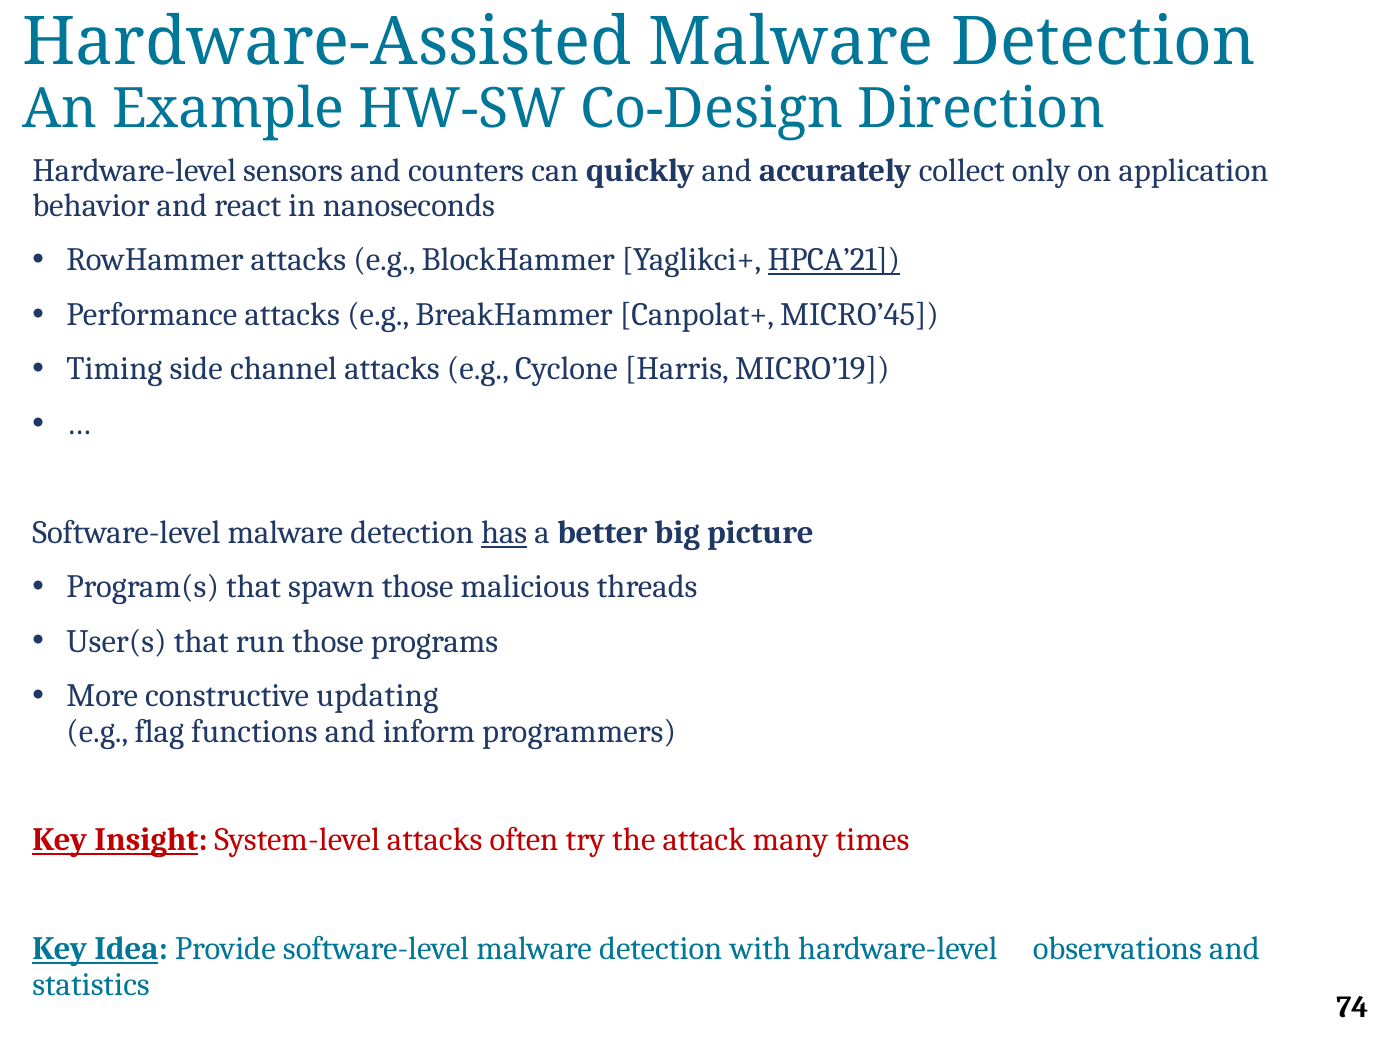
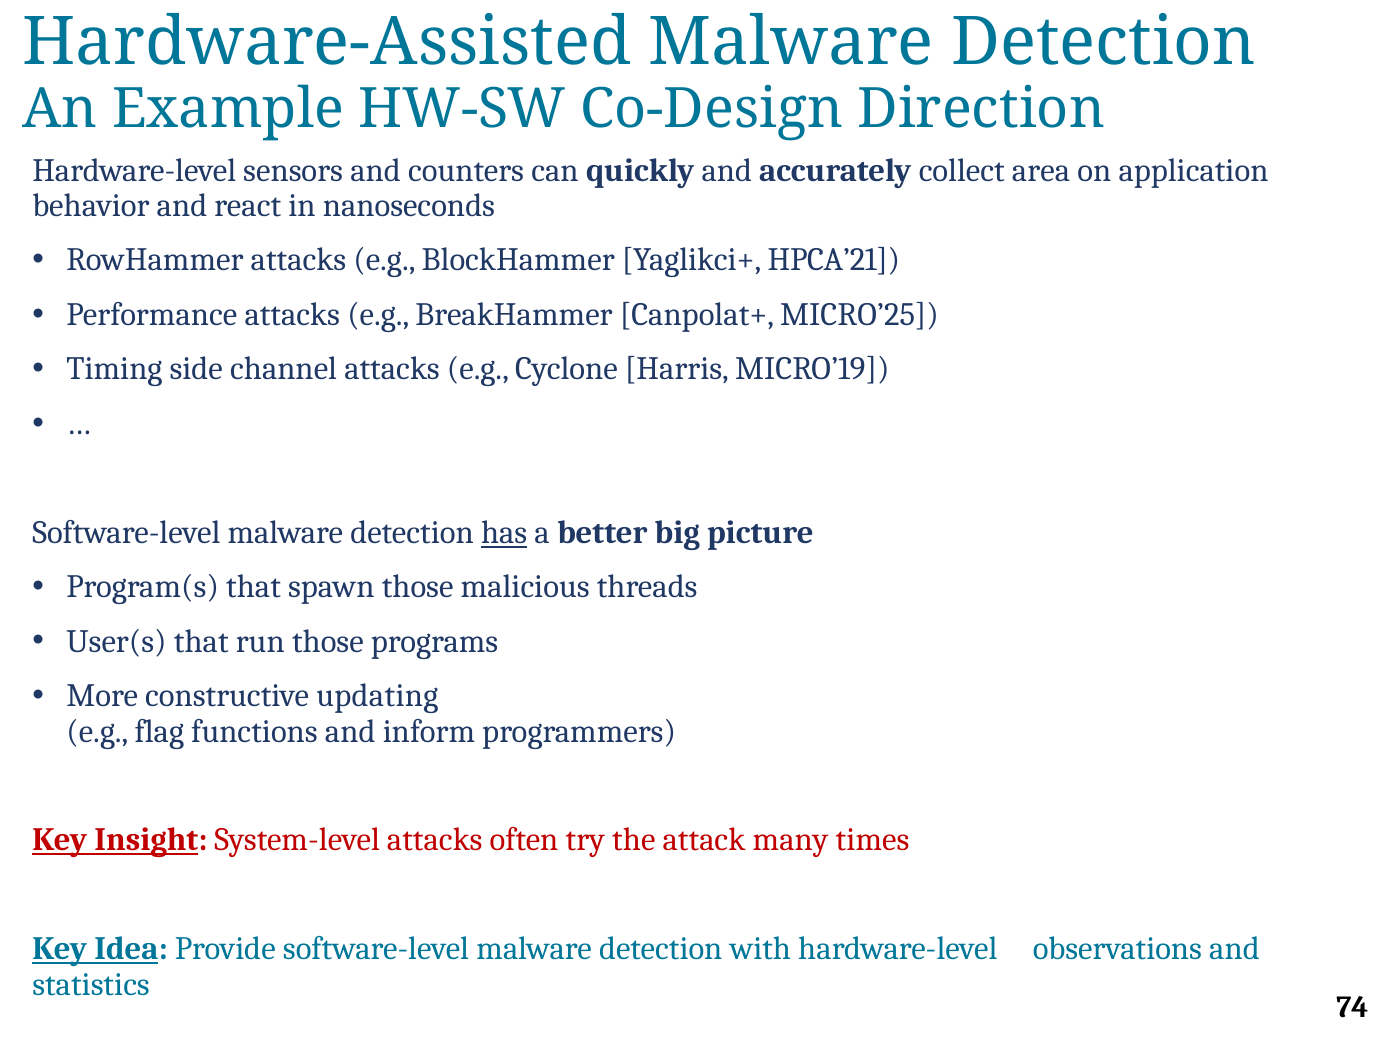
only: only -> area
HPCA’21 underline: present -> none
MICRO’45: MICRO’45 -> MICRO’25
